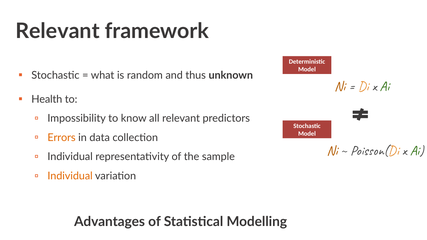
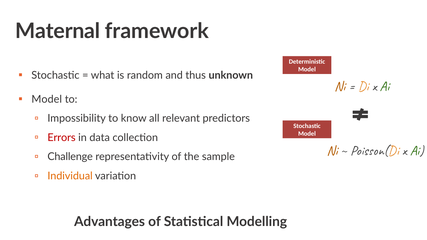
Relevant at (58, 31): Relevant -> Maternal
Health at (47, 99): Health -> Model
Errors colour: orange -> red
Individual at (70, 157): Individual -> Challenge
